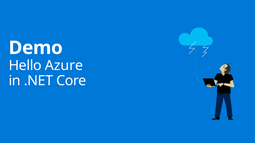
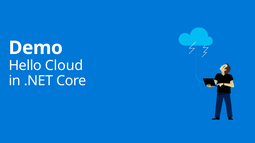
Azure: Azure -> Cloud
